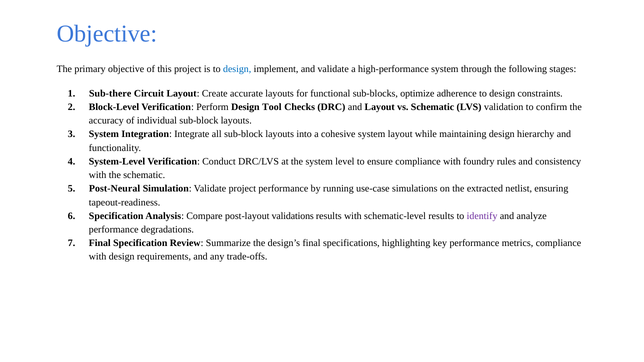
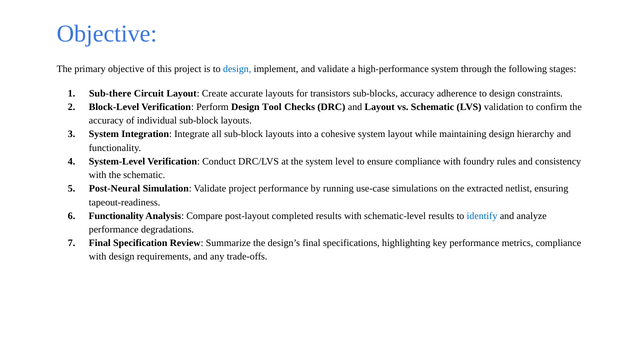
functional: functional -> transistors
sub-blocks optimize: optimize -> accuracy
Specification at (116, 216): Specification -> Functionality
validations: validations -> completed
identify colour: purple -> blue
